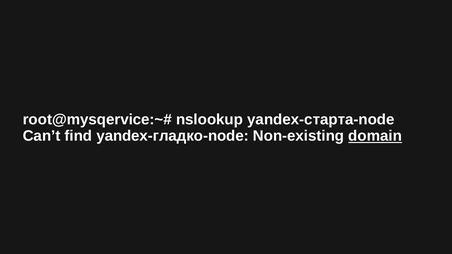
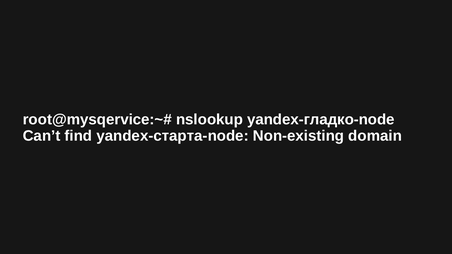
yandex-старта-node: yandex-старта-node -> yandex-гладко-node
yandex-гладко-node: yandex-гладко-node -> yandex-старта-node
domain underline: present -> none
